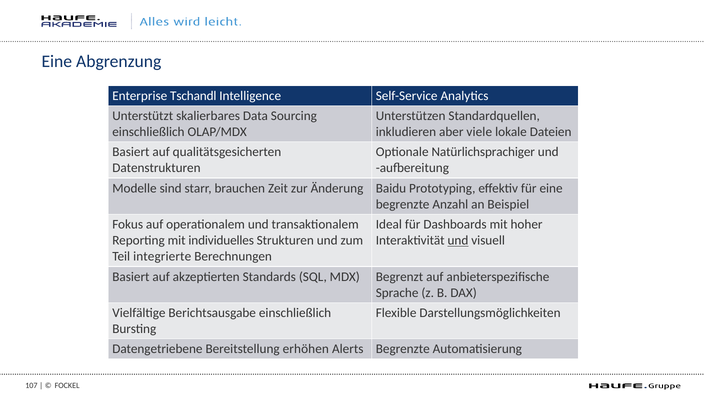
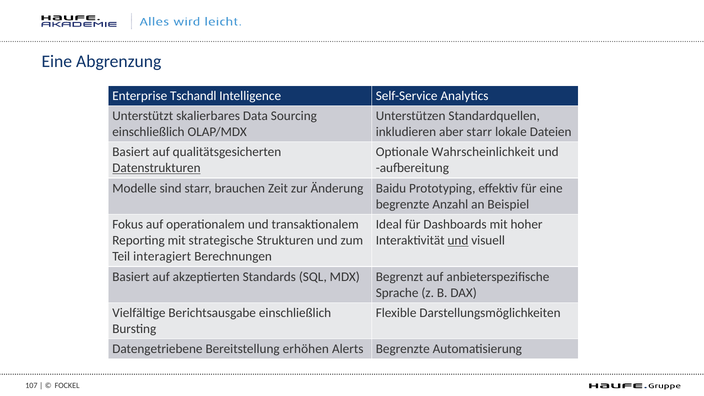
aber viele: viele -> starr
Natürlichsprachiger: Natürlichsprachiger -> Wahrscheinlichkeit
Datenstrukturen underline: none -> present
individuelles: individuelles -> strategische
integrierte: integrierte -> interagiert
